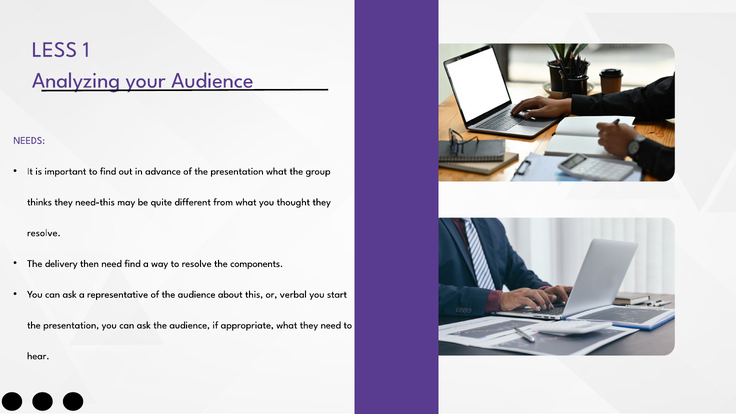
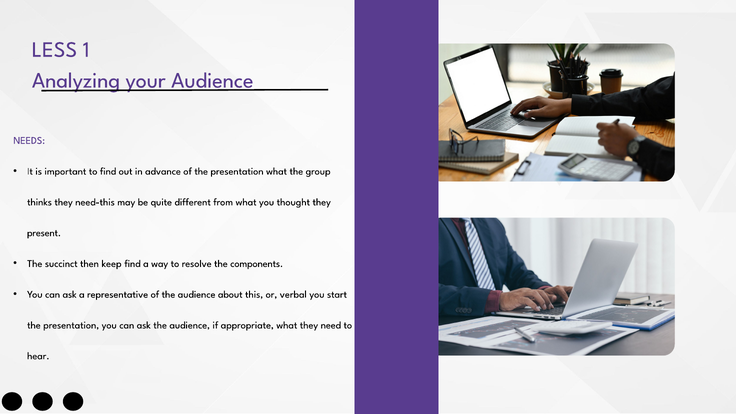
resolve at (44, 233): resolve -> present
delivery: delivery -> succinct
then need: need -> keep
